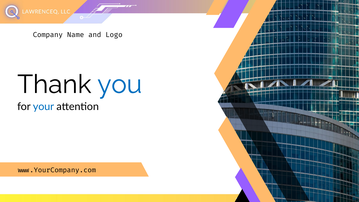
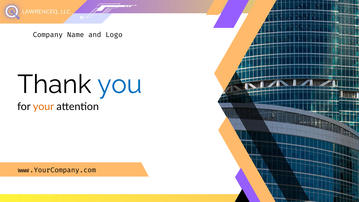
your colour: blue -> orange
